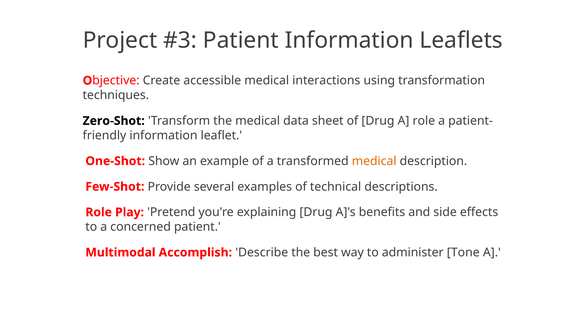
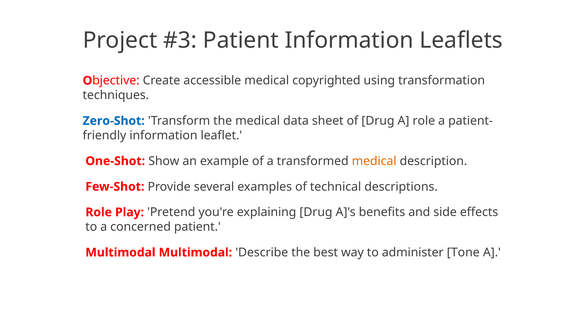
interactions: interactions -> copyrighted
Zero-Shot colour: black -> blue
Multimodal Accomplish: Accomplish -> Multimodal
